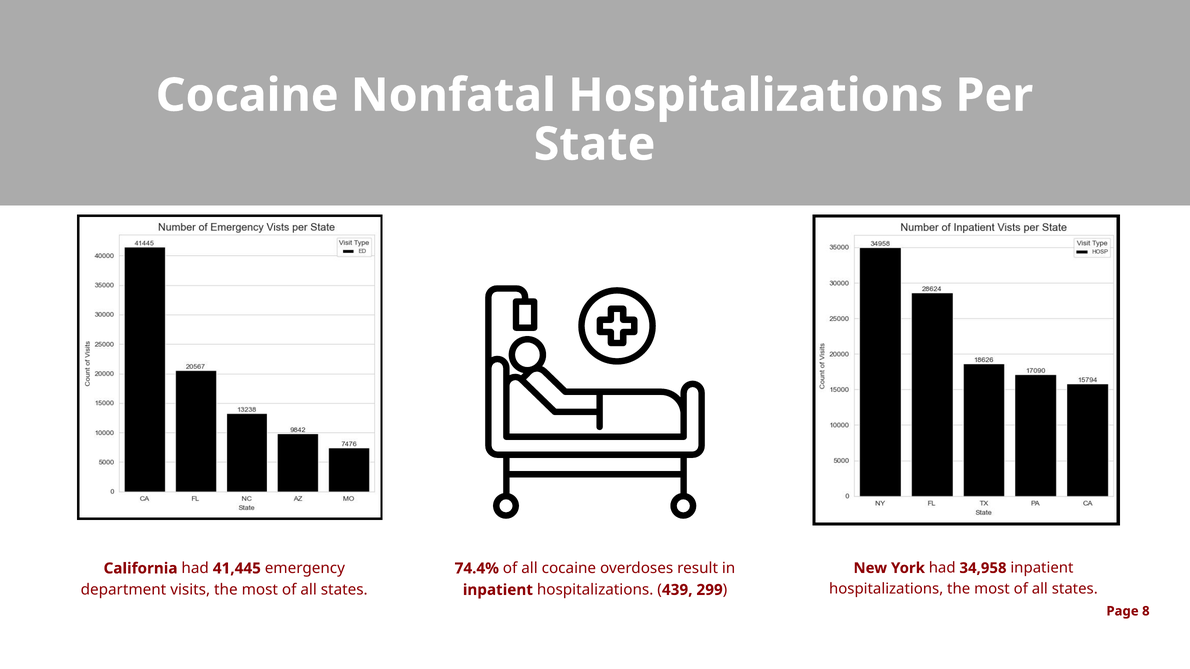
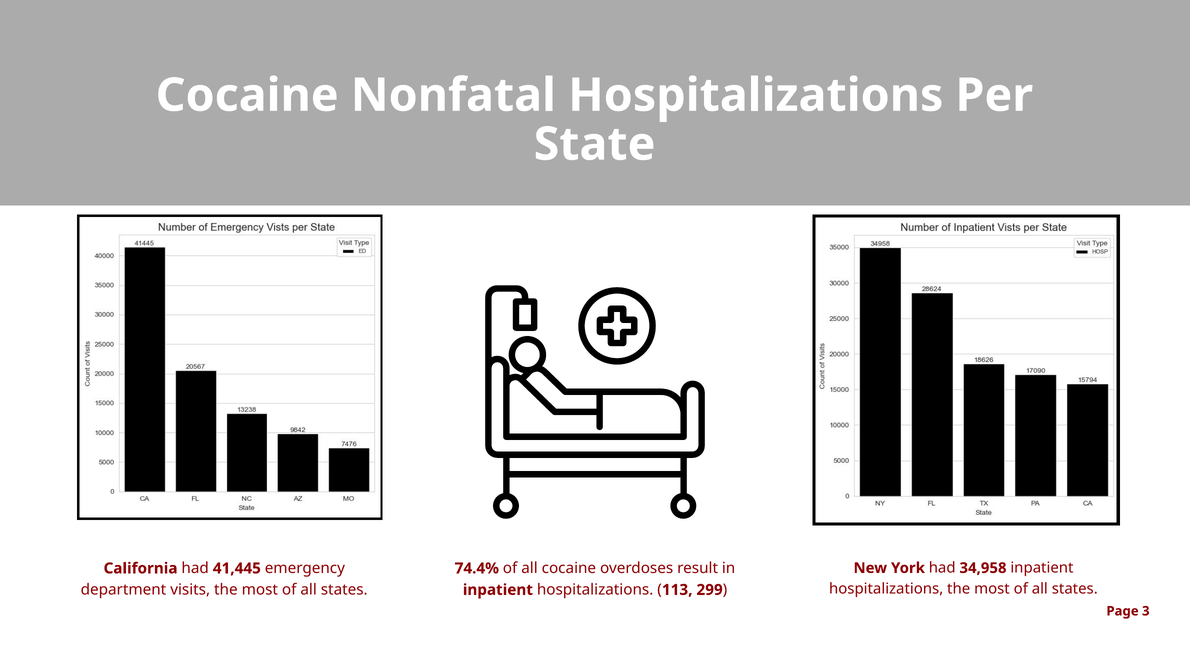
439: 439 -> 113
8: 8 -> 3
